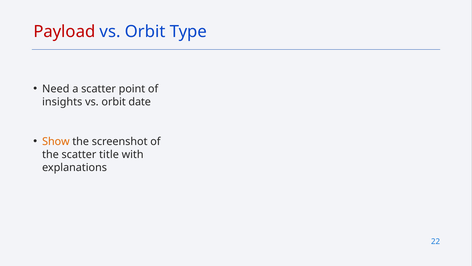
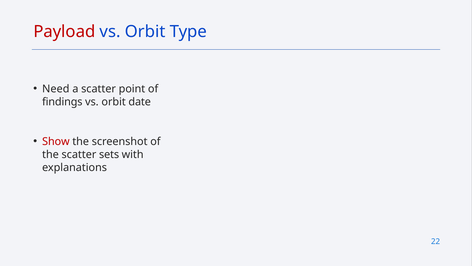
insights: insights -> findings
Show colour: orange -> red
title: title -> sets
